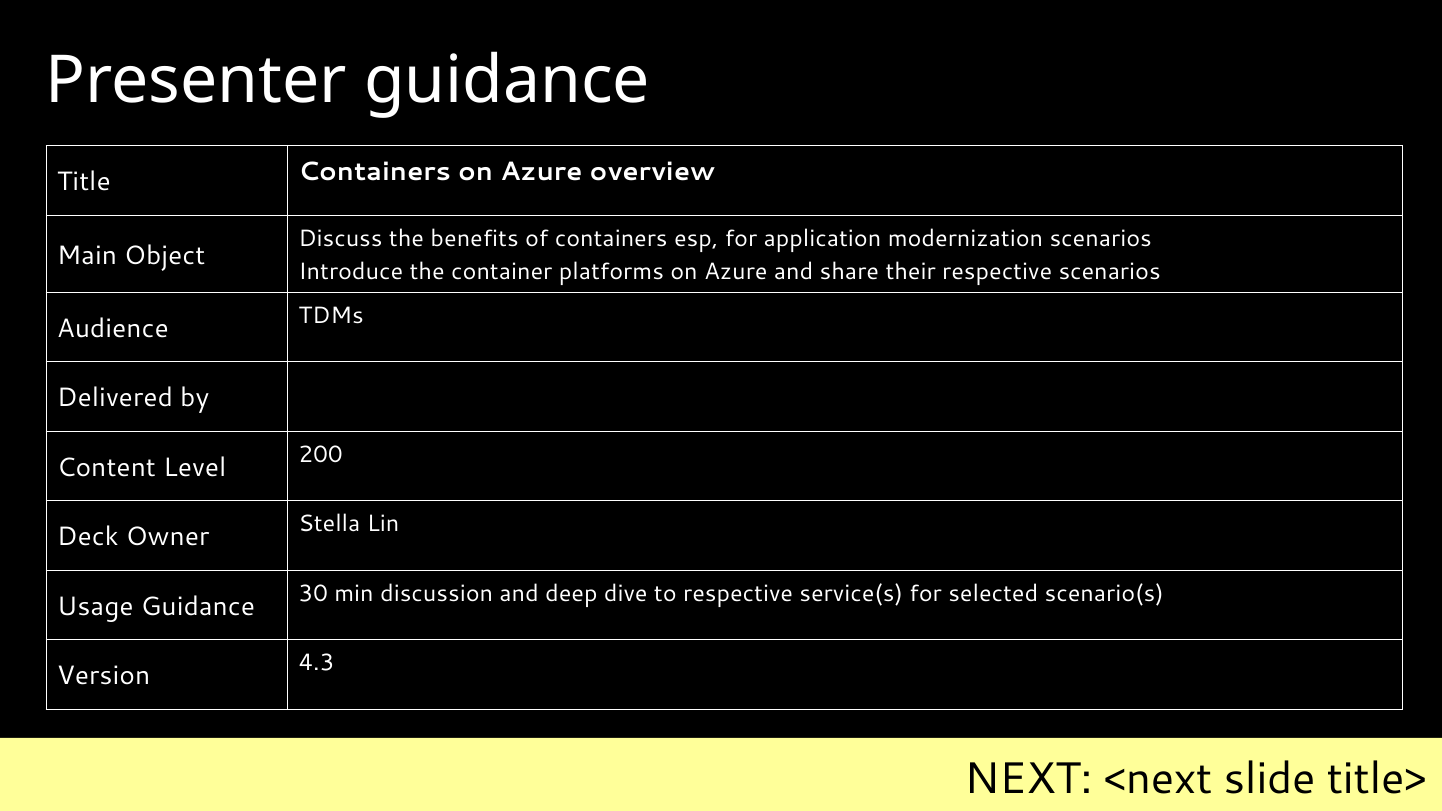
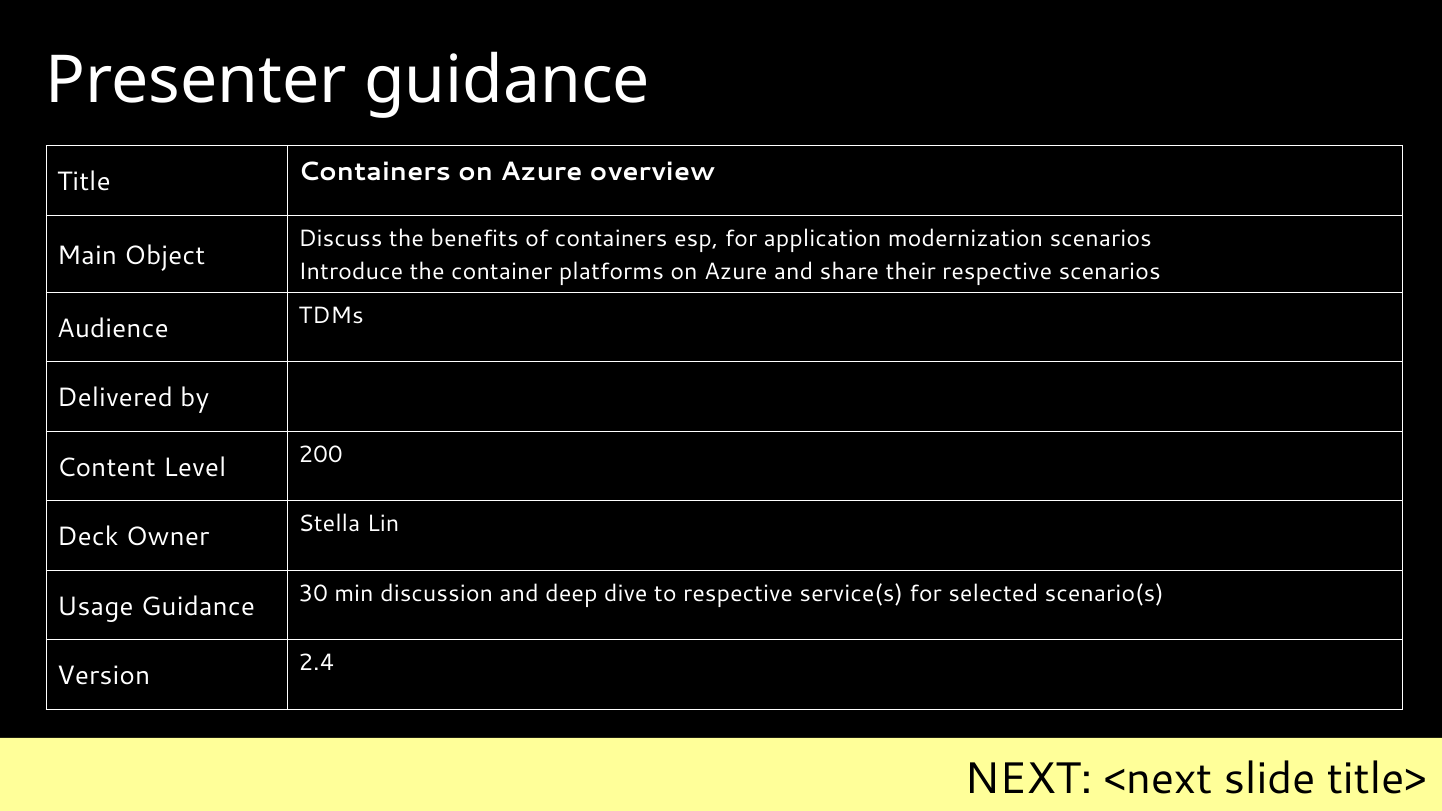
4.3: 4.3 -> 2.4
